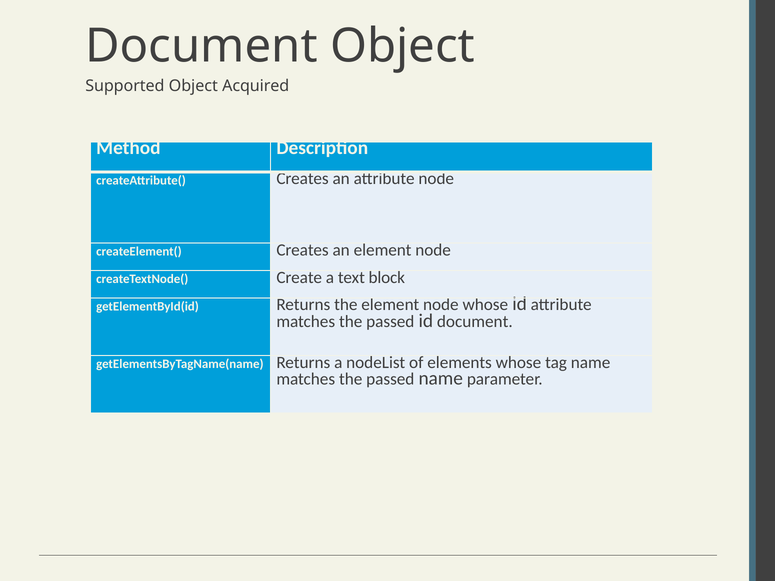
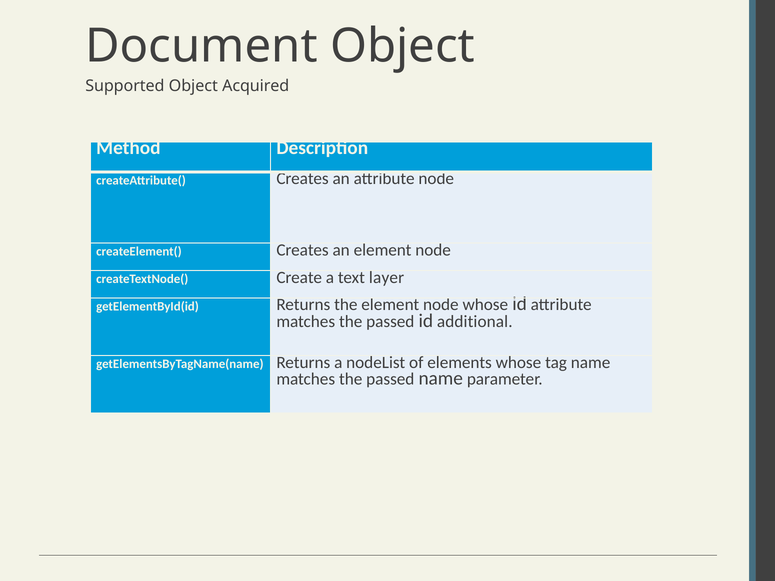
block: block -> layer
id document: document -> additional
